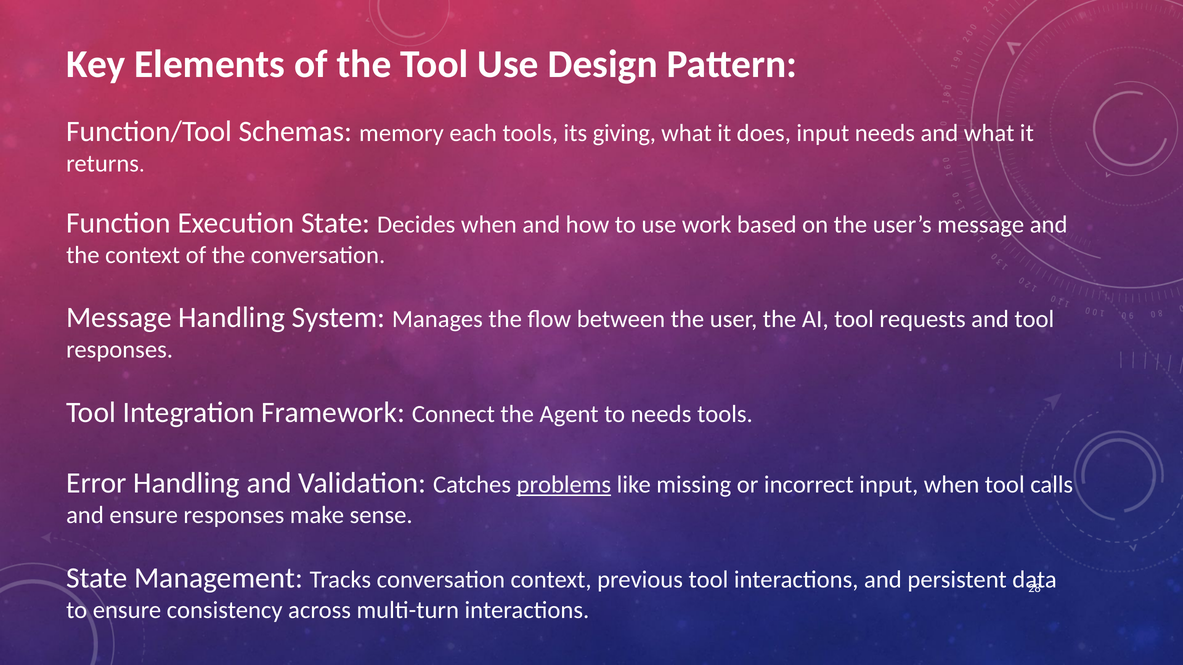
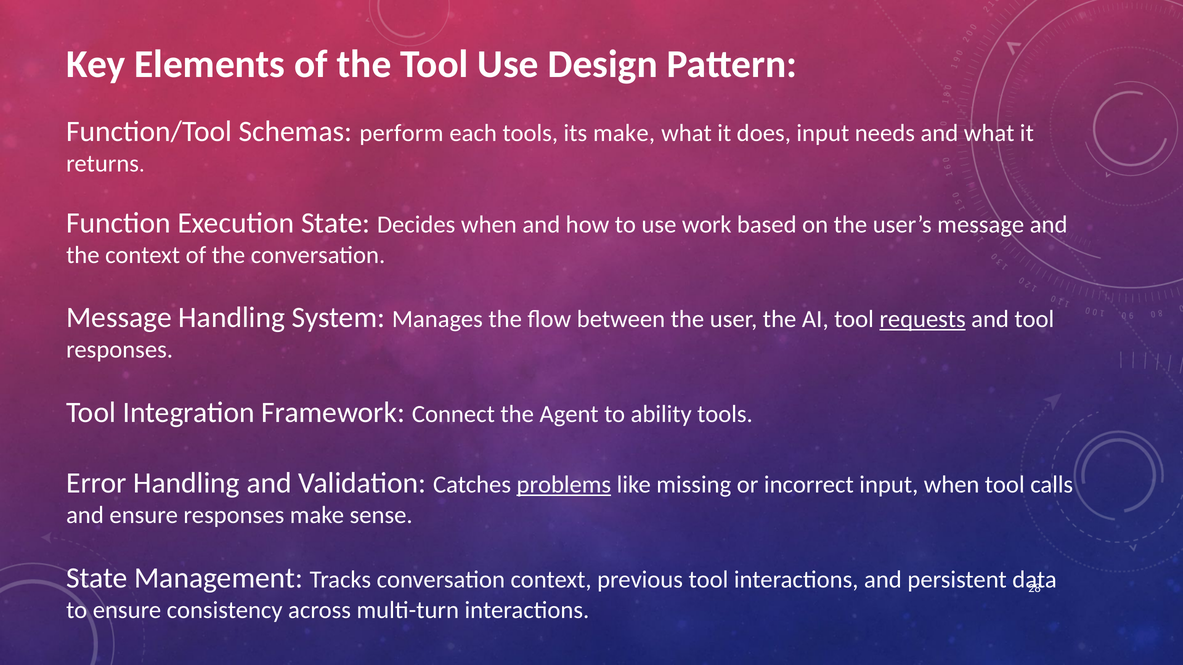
memory: memory -> perform
its giving: giving -> make
requests underline: none -> present
to needs: needs -> ability
